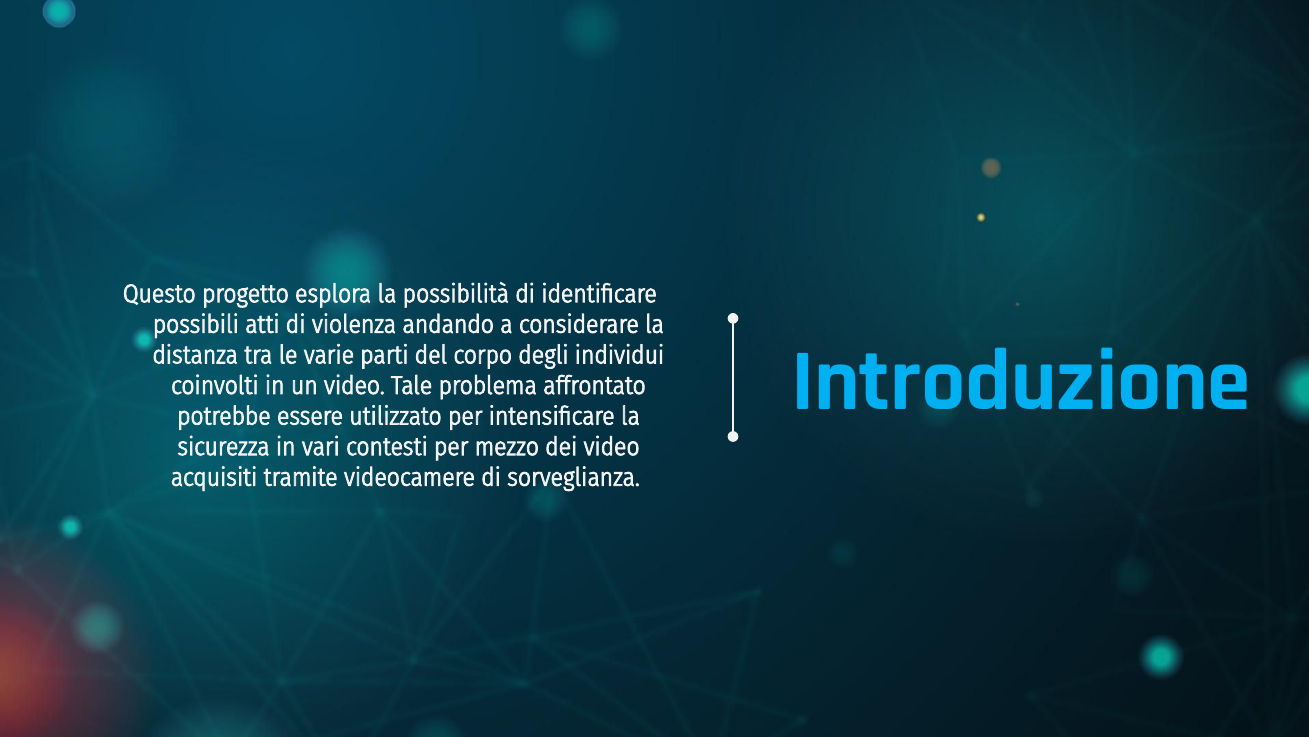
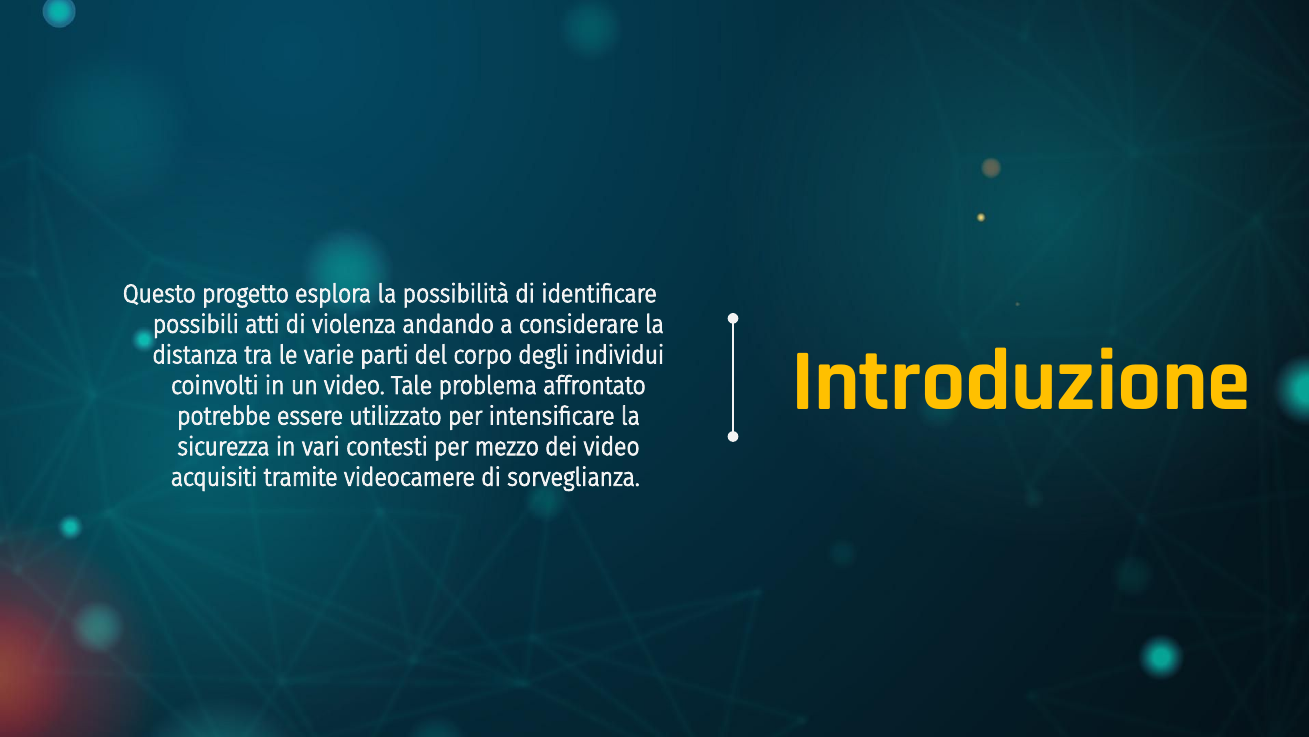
Introduzione colour: light blue -> yellow
